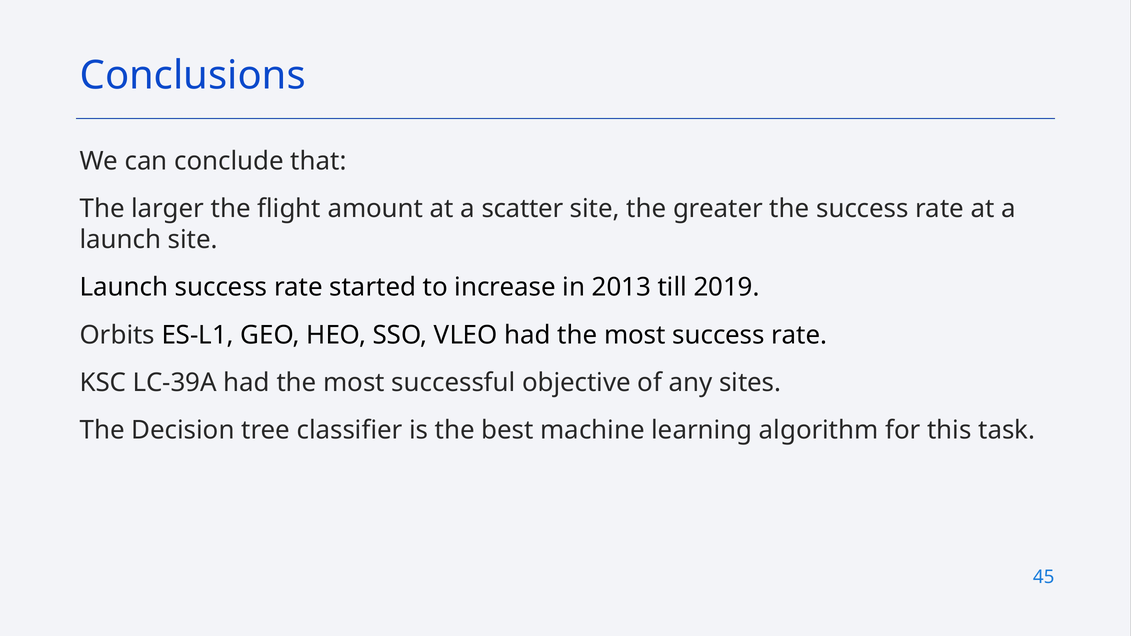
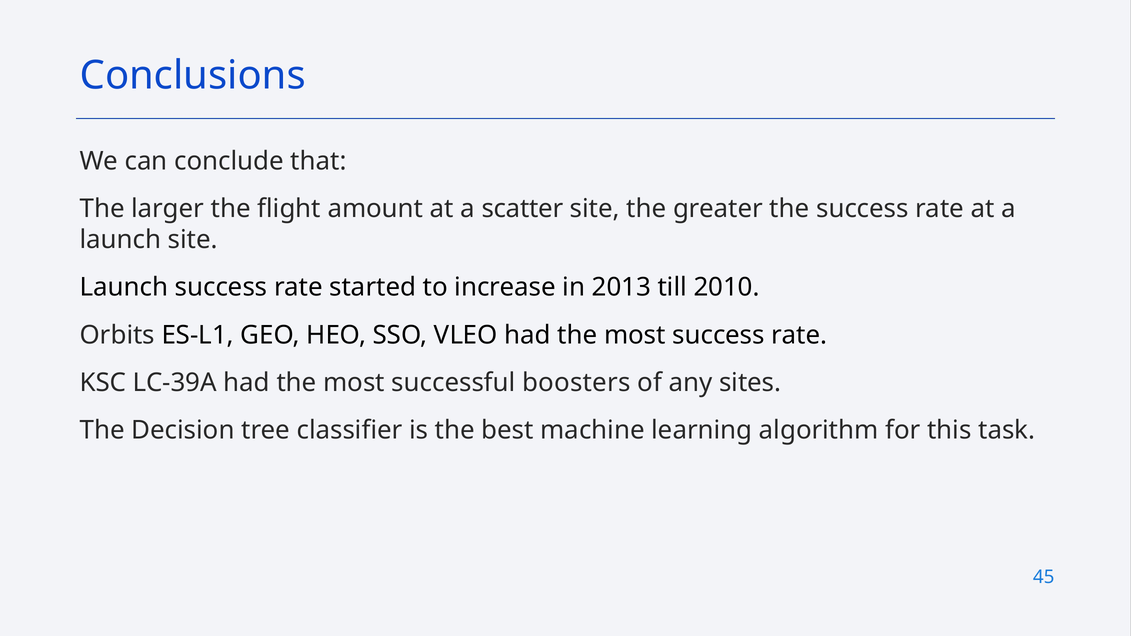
2019: 2019 -> 2010
objective: objective -> boosters
